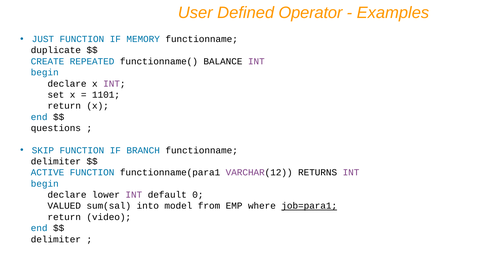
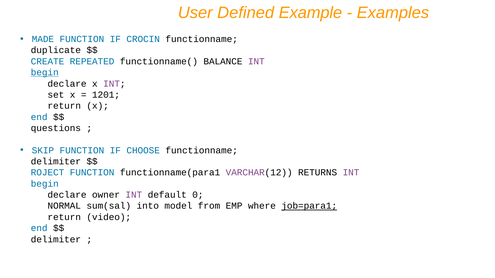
Operator: Operator -> Example
JUST: JUST -> MADE
MEMORY: MEMORY -> CROCIN
begin at (45, 73) underline: none -> present
1101: 1101 -> 1201
BRANCH: BRANCH -> CHOOSE
ACTIVE: ACTIVE -> ROJECT
lower: lower -> owner
VALUED: VALUED -> NORMAL
